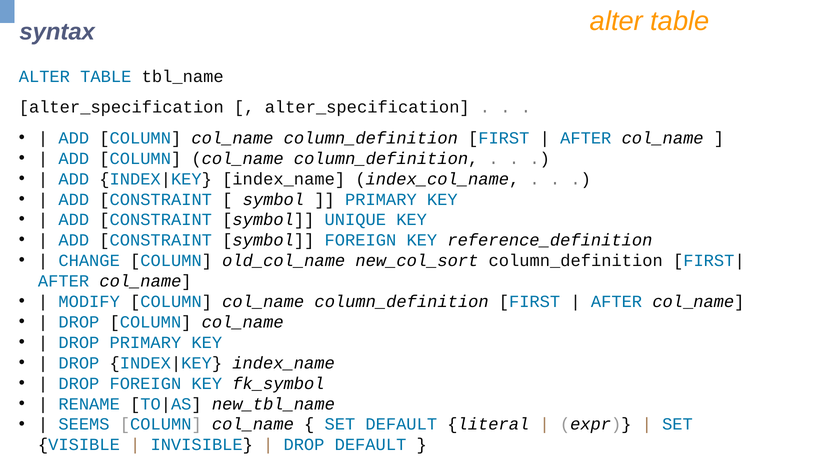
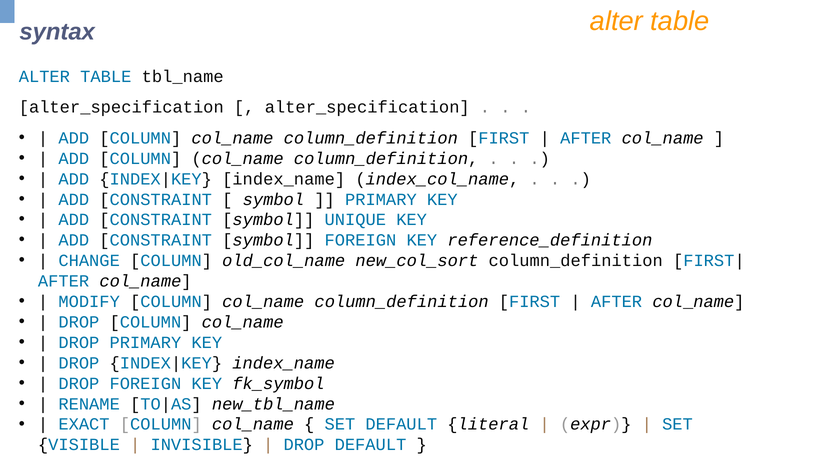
SEEMS: SEEMS -> EXACT
